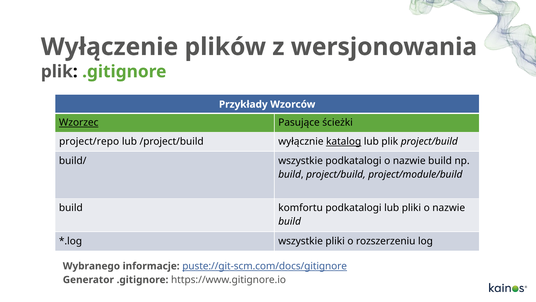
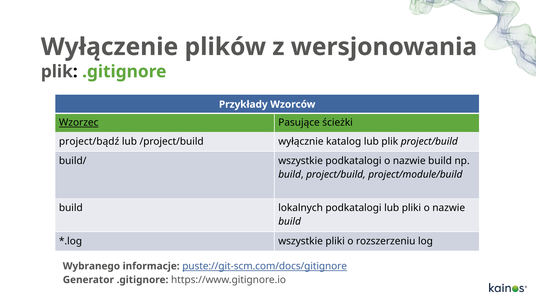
project/repo: project/repo -> project/bądź
katalog underline: present -> none
komfortu: komfortu -> lokalnych
